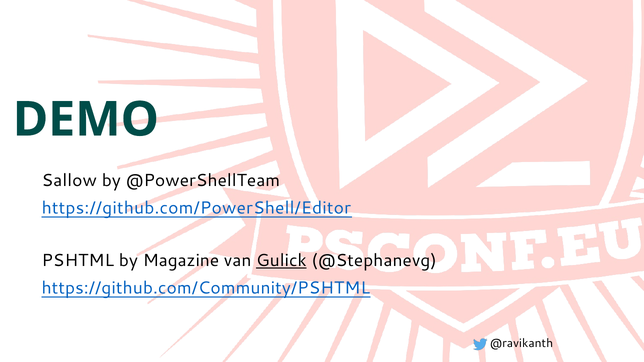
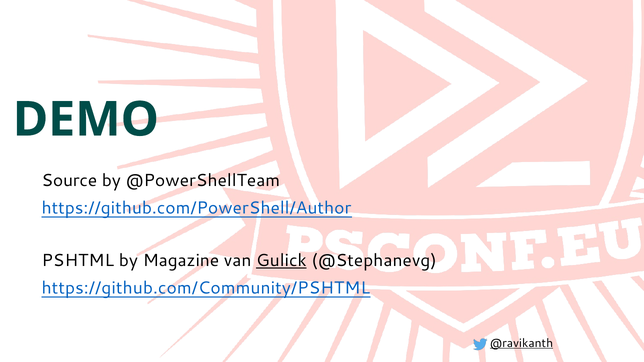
Sallow: Sallow -> Source
https://github.com/PowerShell/Editor: https://github.com/PowerShell/Editor -> https://github.com/PowerShell/Author
@ravikanth underline: none -> present
